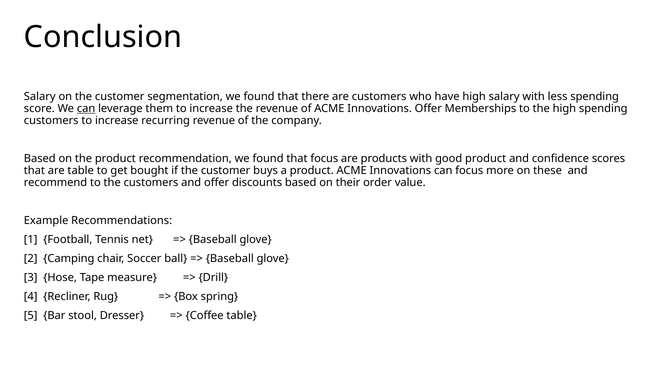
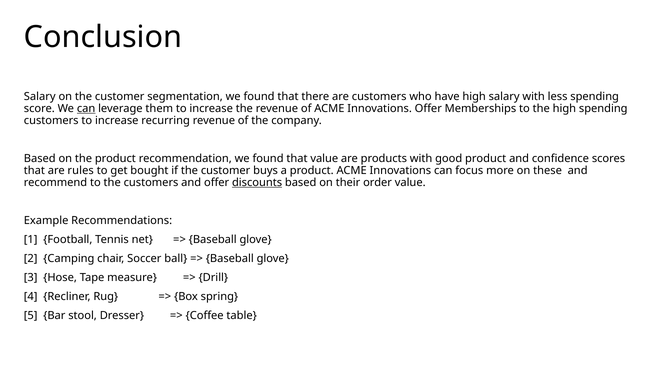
that focus: focus -> value
are table: table -> rules
discounts underline: none -> present
